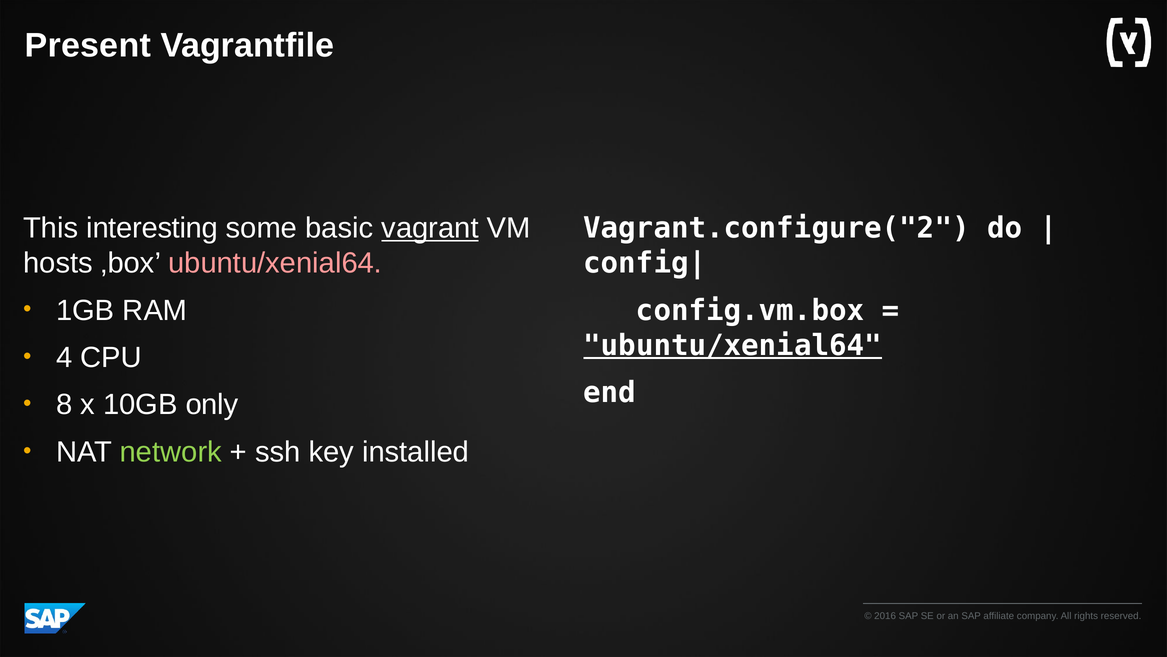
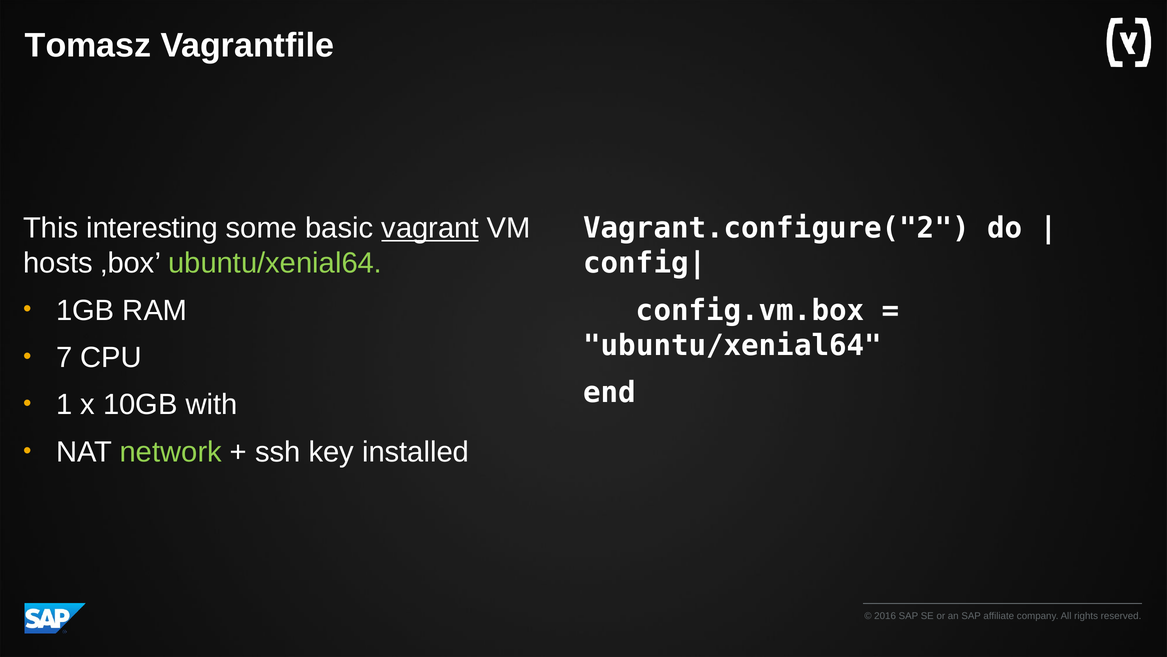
Present: Present -> Tomasz
ubuntu/xenial64 at (275, 263) colour: pink -> light green
ubuntu/xenial64 at (733, 345) underline: present -> none
4: 4 -> 7
8: 8 -> 1
only: only -> with
